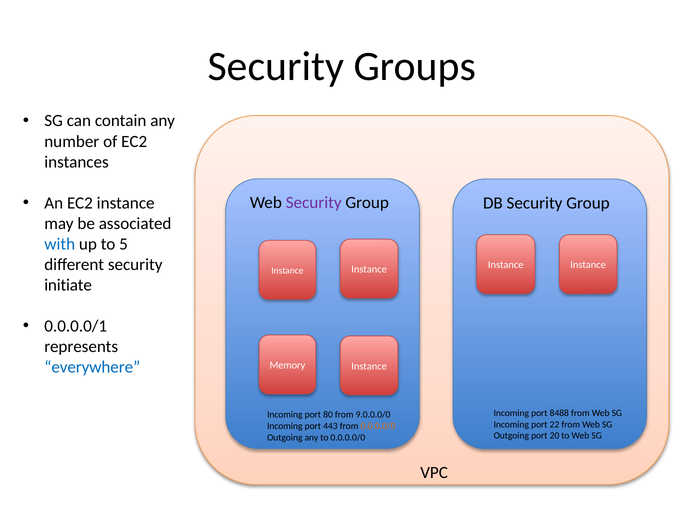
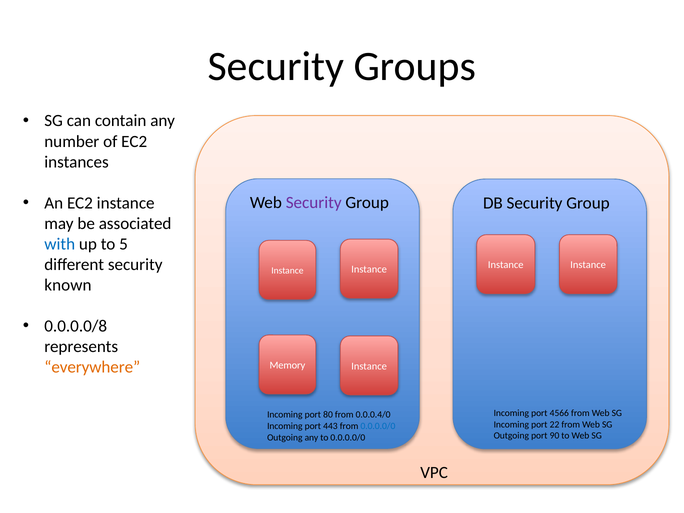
initiate: initiate -> known
0.0.0.0/1: 0.0.0.0/1 -> 0.0.0.0/8
everywhere colour: blue -> orange
8488: 8488 -> 4566
9.0.0.0/0: 9.0.0.0/0 -> 0.0.0.4/0
0.0.0.0/0 at (378, 426) colour: orange -> blue
20: 20 -> 90
